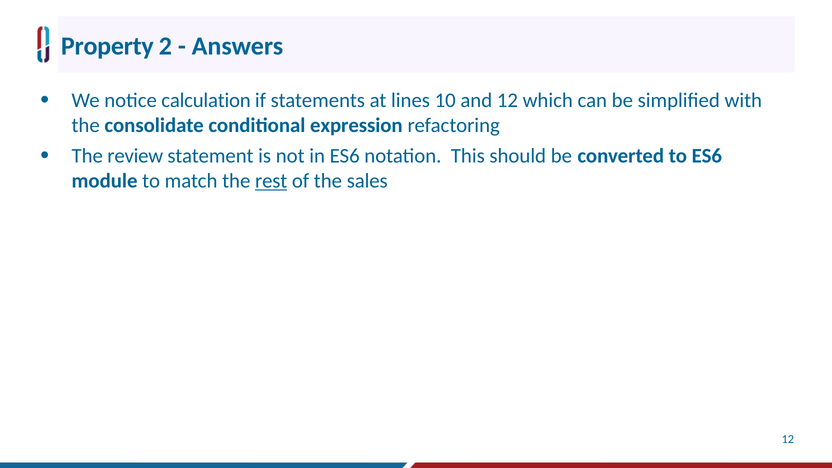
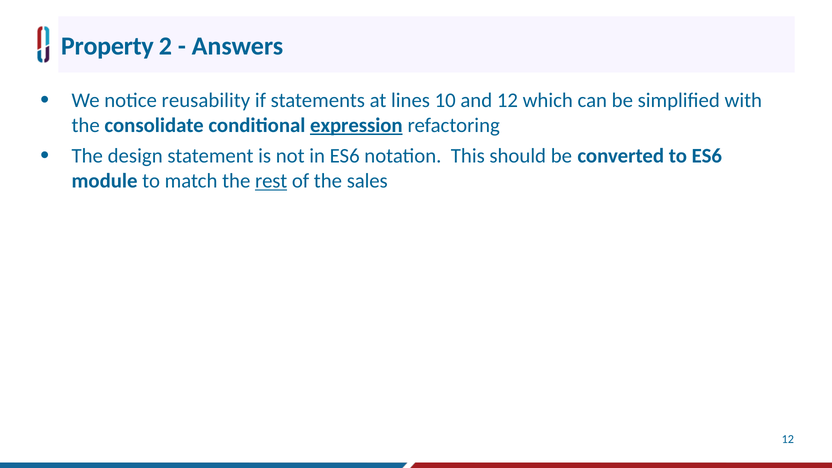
calculation: calculation -> reusability
expression underline: none -> present
review: review -> design
